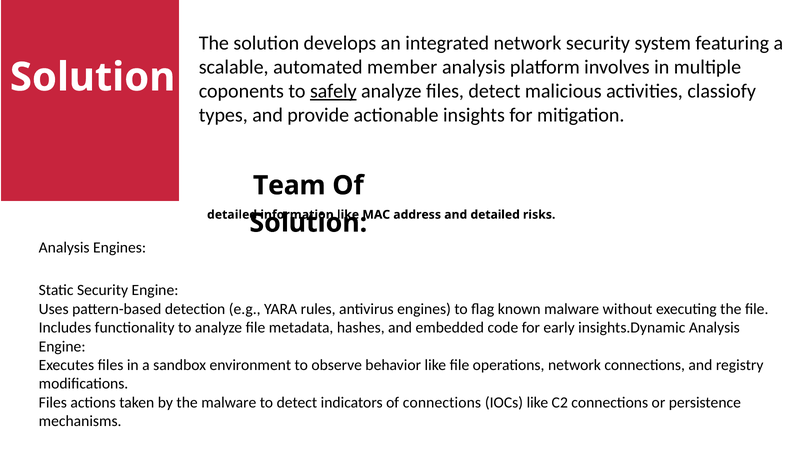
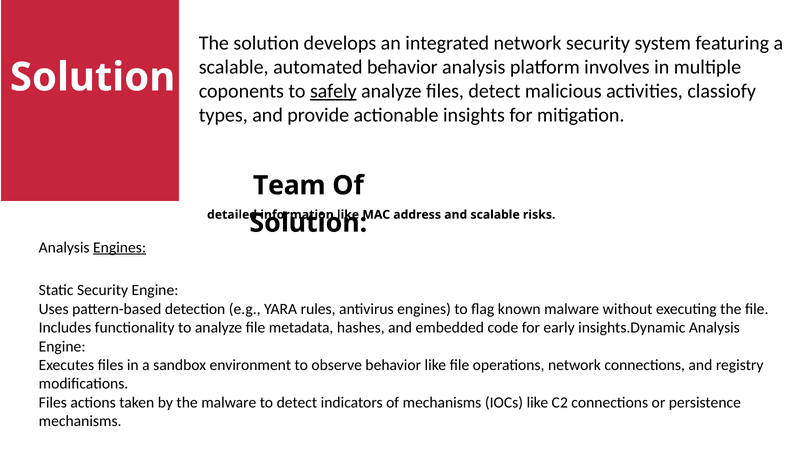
automated member: member -> behavior
and detailed: detailed -> scalable
Engines at (120, 247) underline: none -> present
of connections: connections -> mechanisms
